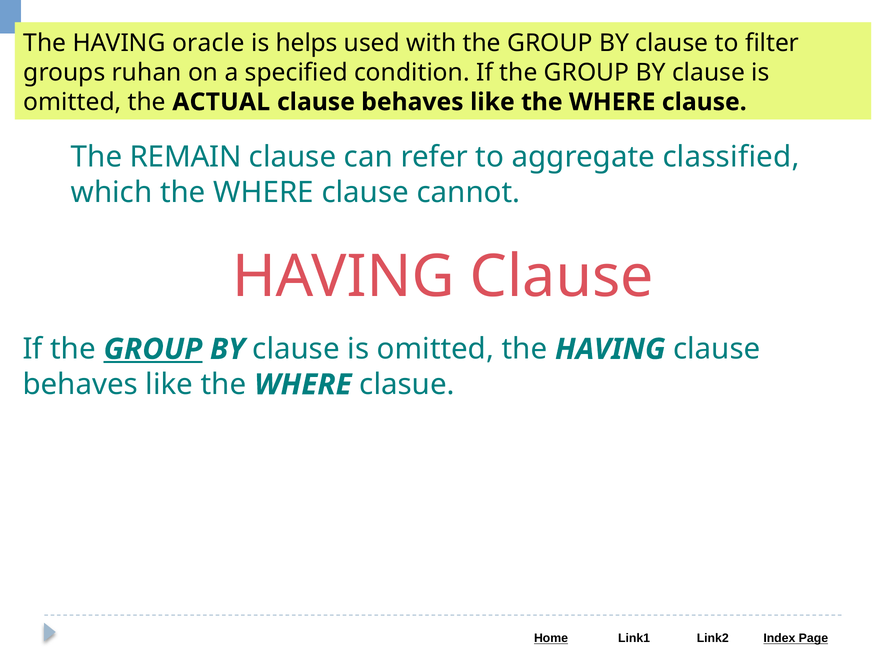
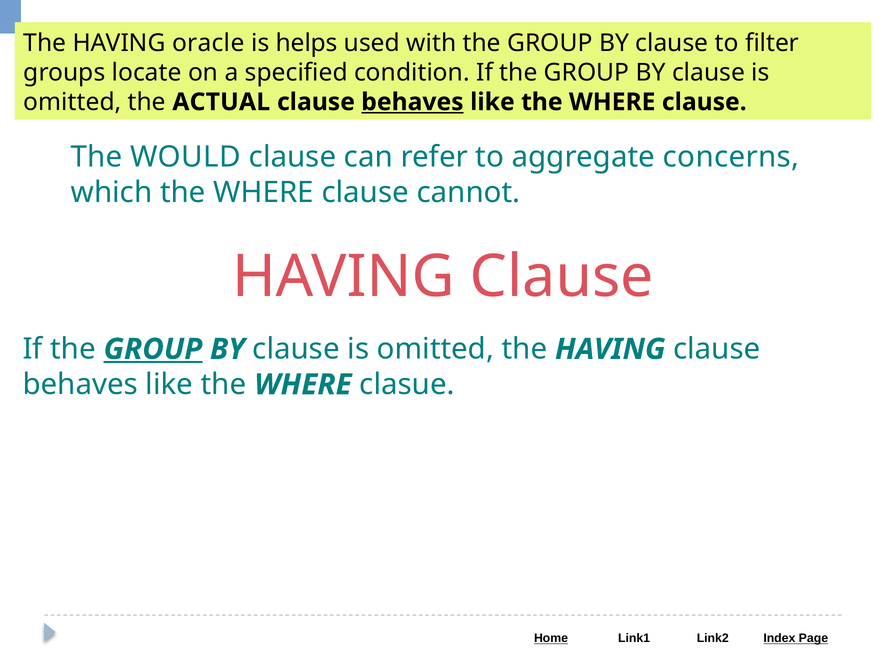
ruhan: ruhan -> locate
behaves at (412, 102) underline: none -> present
REMAIN: REMAIN -> WOULD
classified: classified -> concerns
